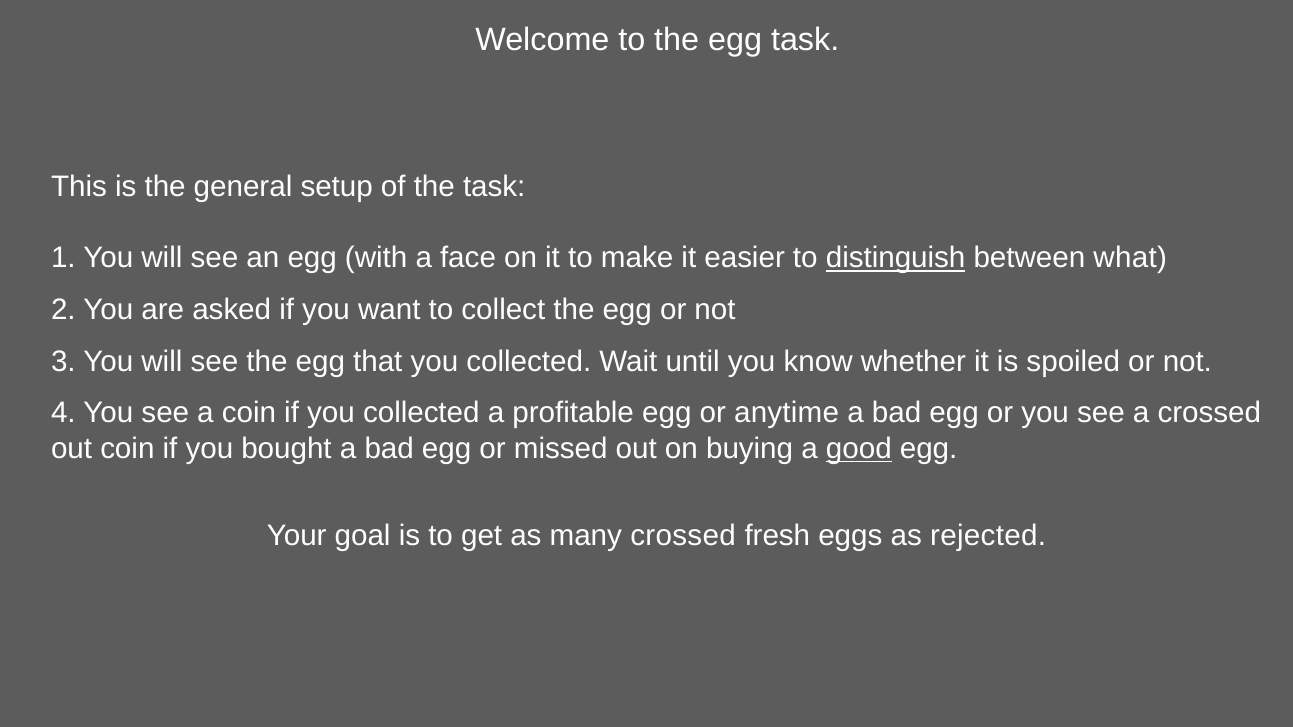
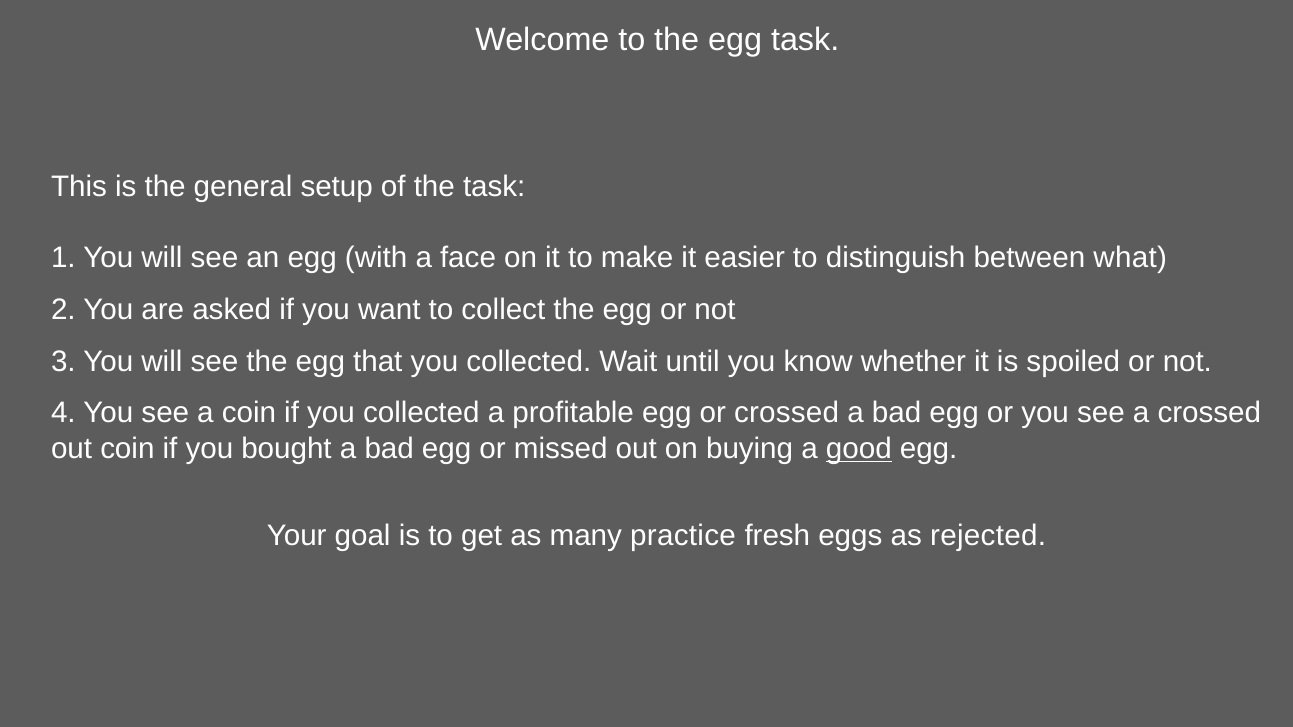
distinguish underline: present -> none
or anytime: anytime -> crossed
many crossed: crossed -> practice
